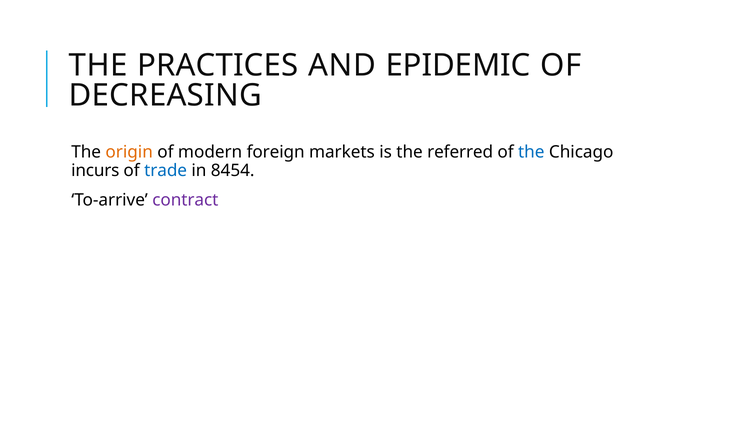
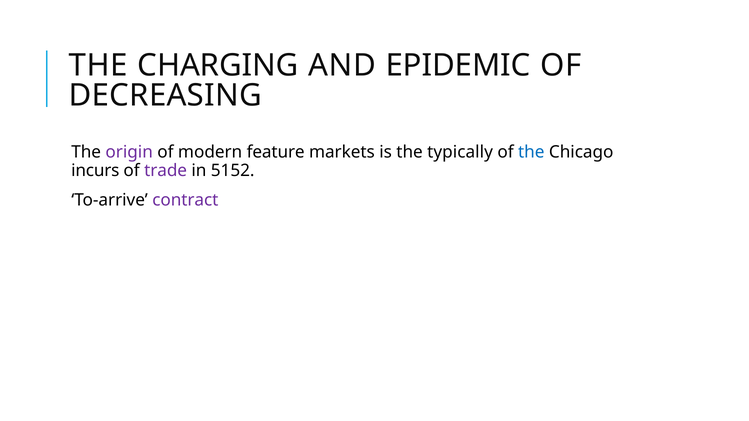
PRACTICES: PRACTICES -> CHARGING
origin colour: orange -> purple
foreign: foreign -> feature
referred: referred -> typically
trade colour: blue -> purple
8454: 8454 -> 5152
